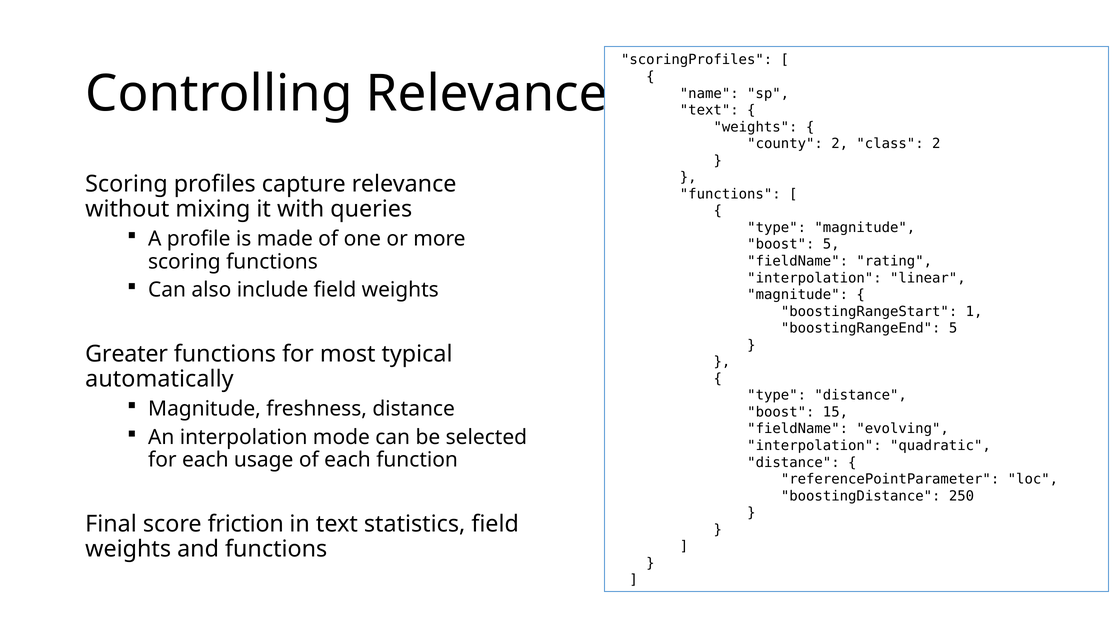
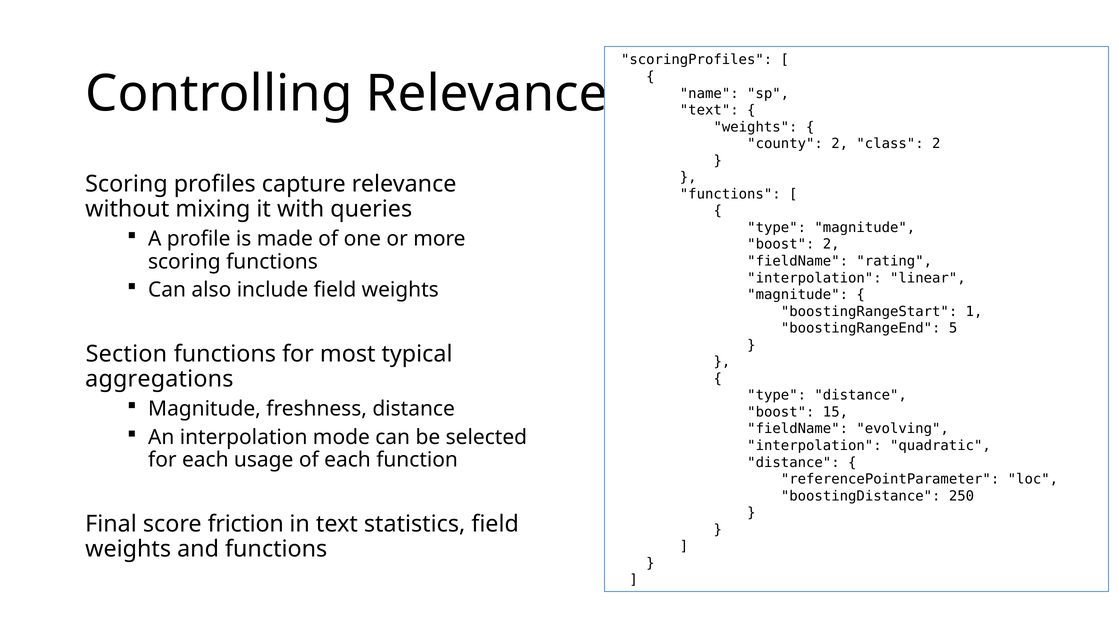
boost 5: 5 -> 2
Greater: Greater -> Section
automatically: automatically -> aggregations
